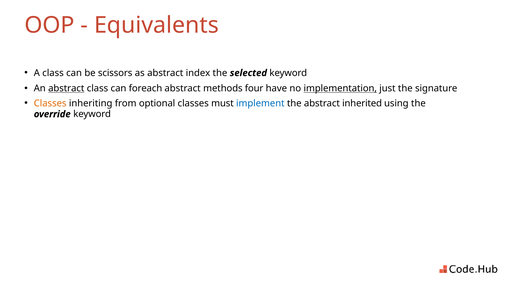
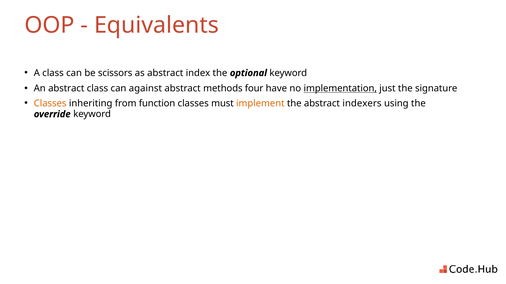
selected: selected -> optional
abstract at (66, 89) underline: present -> none
foreach: foreach -> against
optional: optional -> function
implement colour: blue -> orange
inherited: inherited -> indexers
